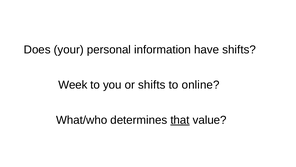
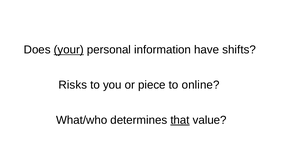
your underline: none -> present
Week: Week -> Risks
or shifts: shifts -> piece
